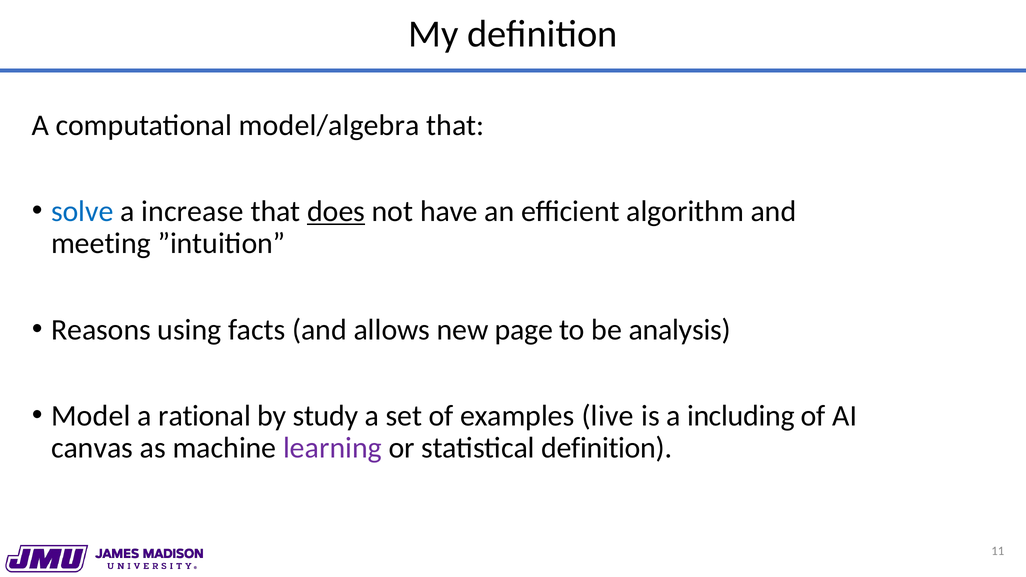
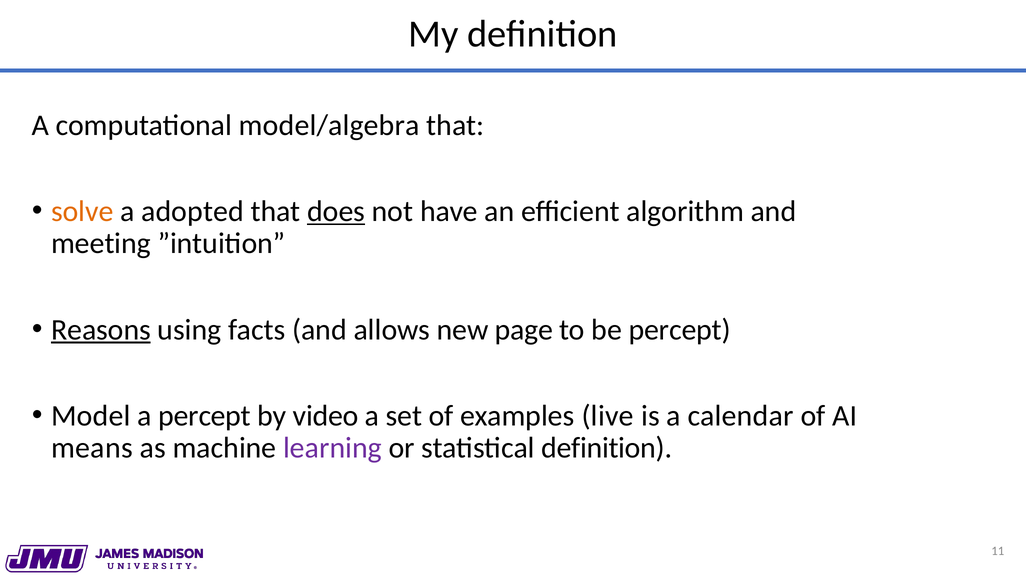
solve colour: blue -> orange
increase: increase -> adopted
Reasons underline: none -> present
be analysis: analysis -> percept
a rational: rational -> percept
study: study -> video
including: including -> calendar
canvas: canvas -> means
